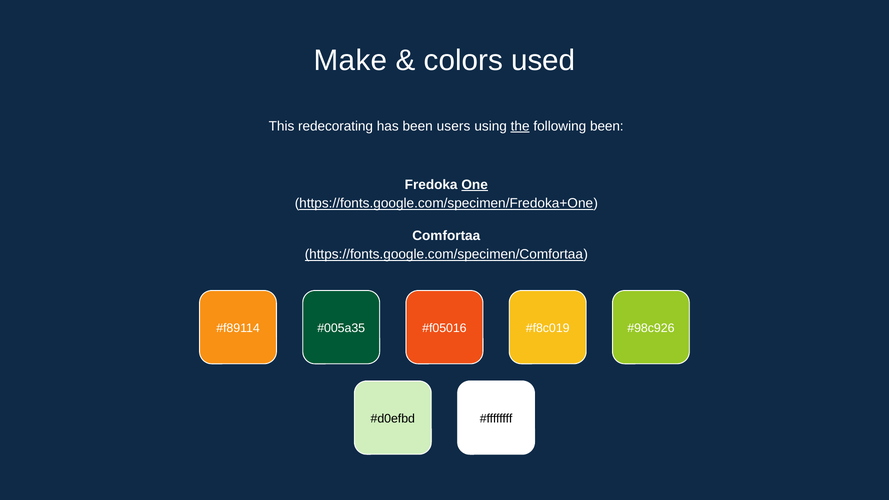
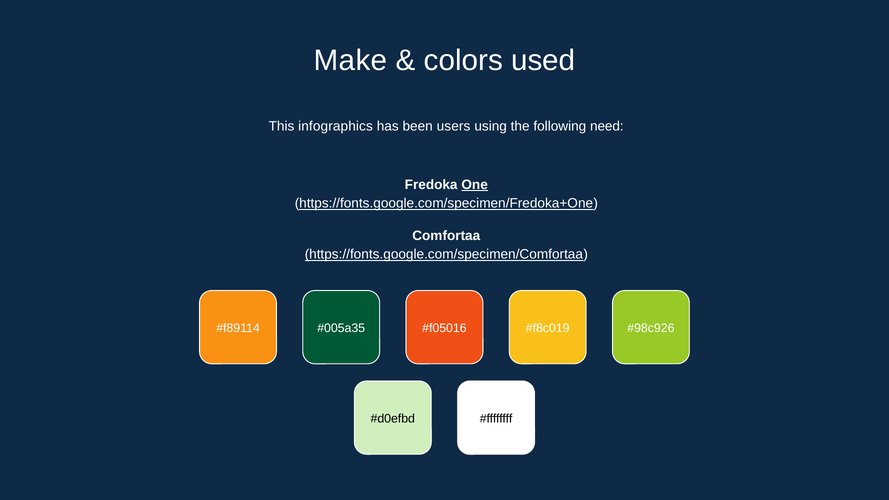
redecorating: redecorating -> infographics
the underline: present -> none
following been: been -> need
